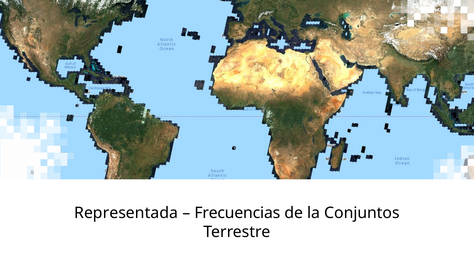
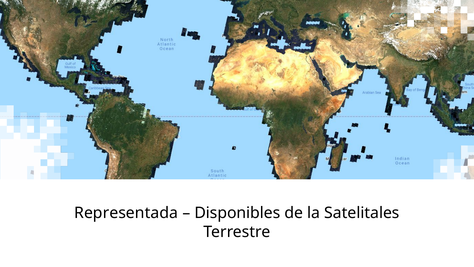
Frecuencias: Frecuencias -> Disponibles
Conjuntos: Conjuntos -> Satelitales
